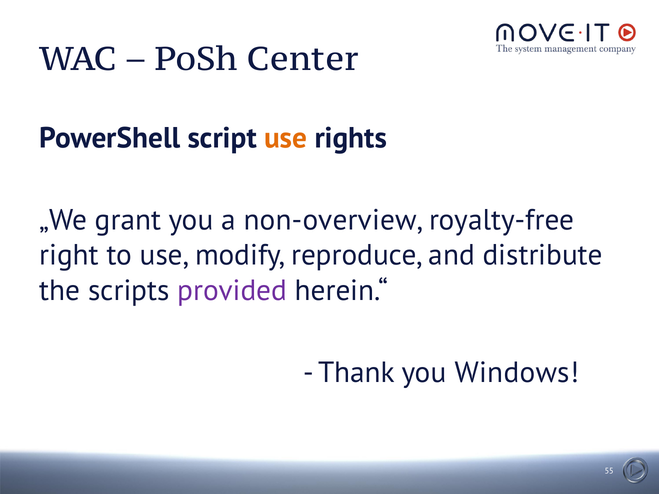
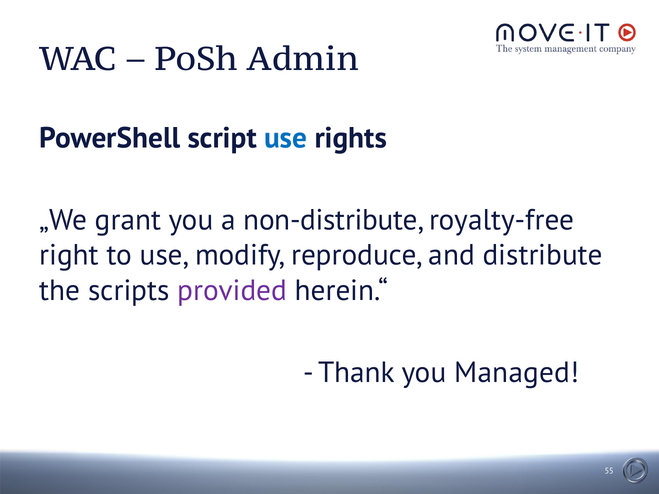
Center: Center -> Admin
use at (286, 138) colour: orange -> blue
non-overview: non-overview -> non-distribute
Windows: Windows -> Managed
